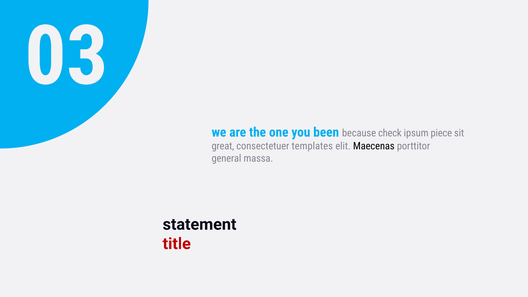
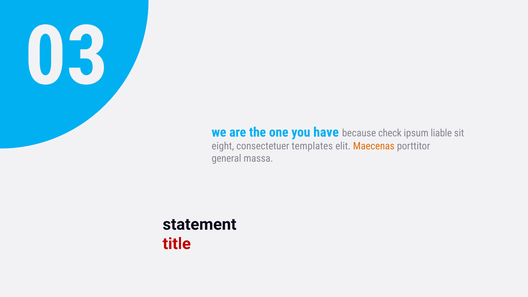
been: been -> have
piece: piece -> liable
great: great -> eight
Maecenas colour: black -> orange
